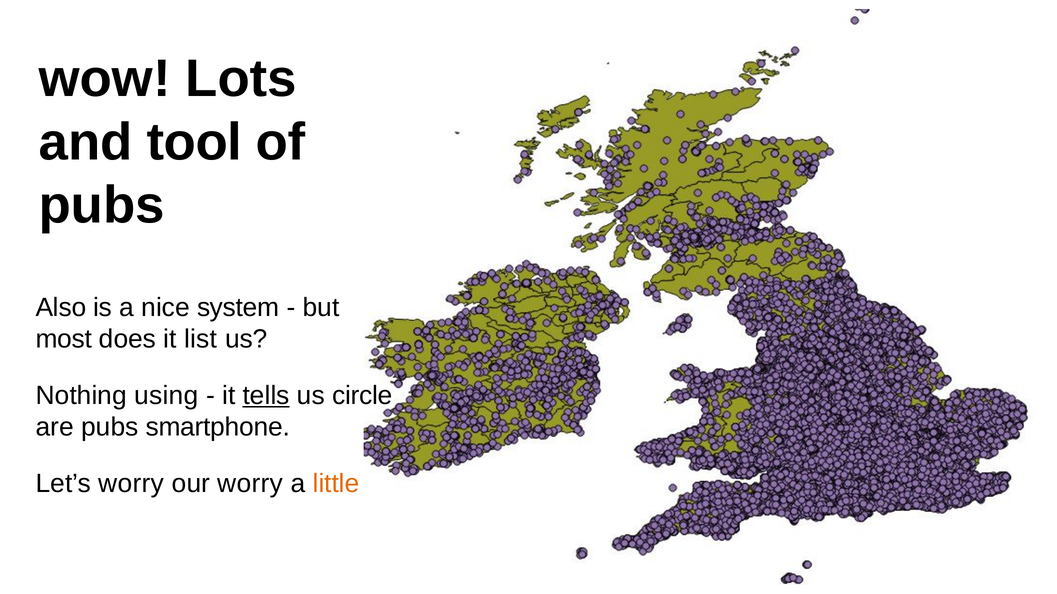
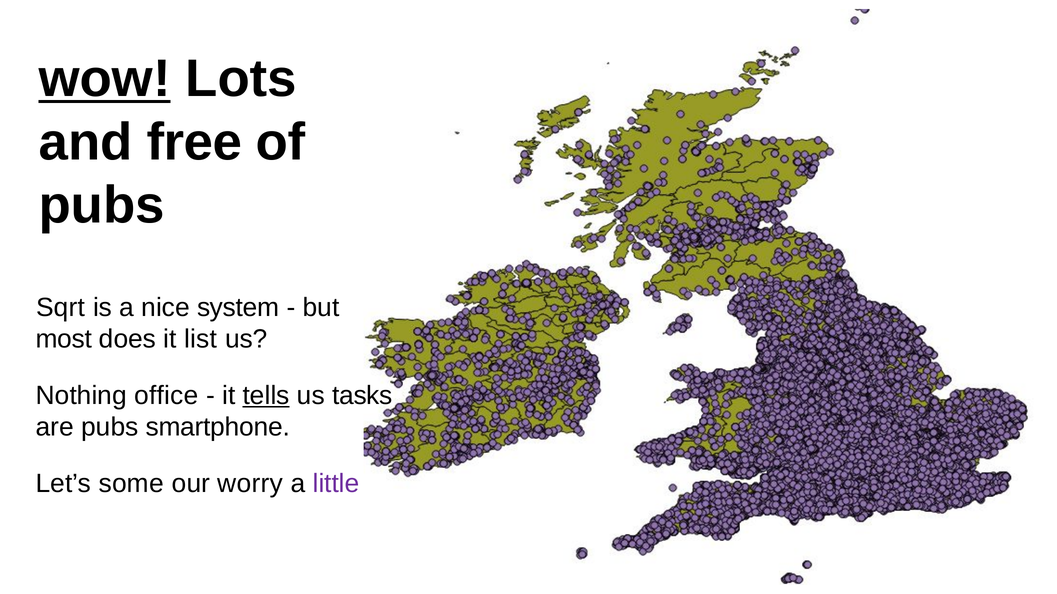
wow underline: none -> present
tool: tool -> free
Also: Also -> Sqrt
using: using -> office
circle: circle -> tasks
Let’s worry: worry -> some
little colour: orange -> purple
